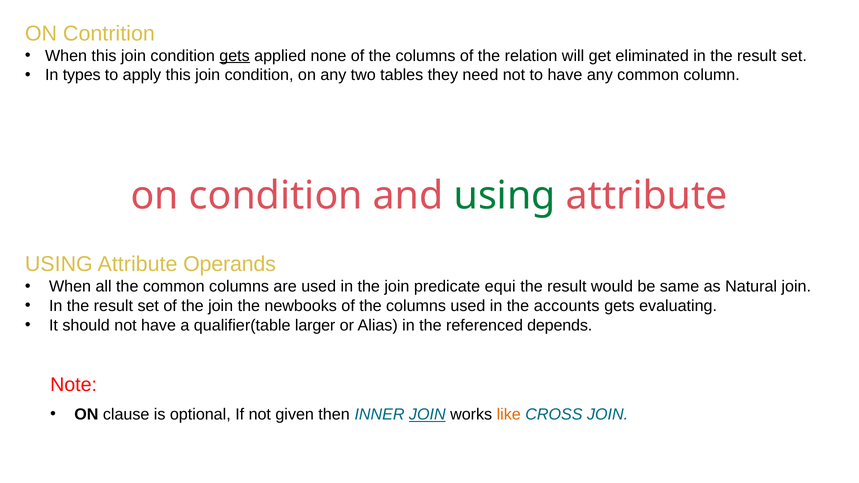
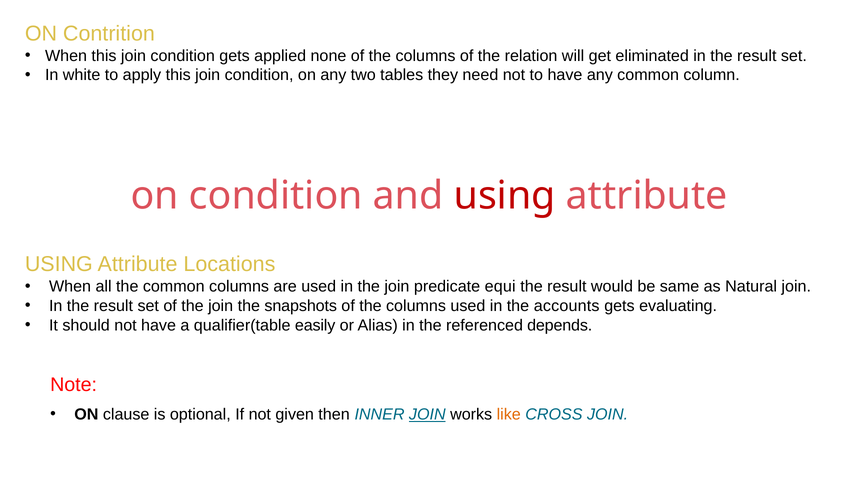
gets at (235, 56) underline: present -> none
types: types -> white
using at (505, 196) colour: green -> red
Operands: Operands -> Locations
newbooks: newbooks -> snapshots
larger: larger -> easily
